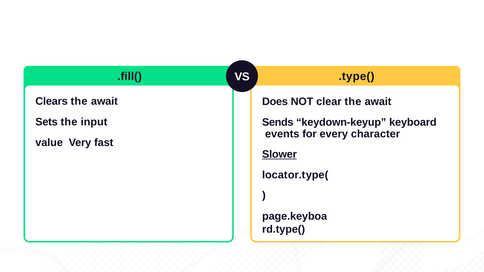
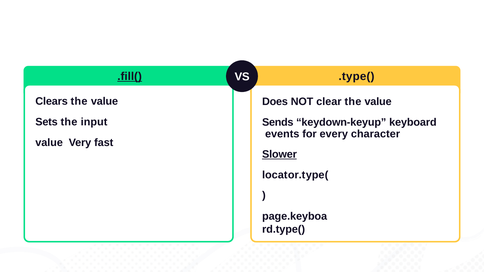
.fill( underline: none -> present
Clears the await: await -> value
clear the await: await -> value
